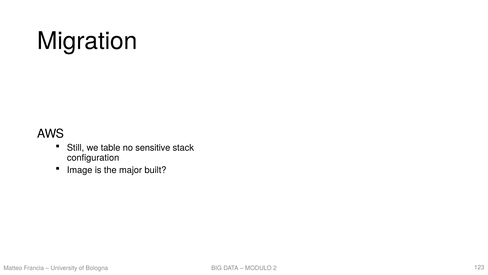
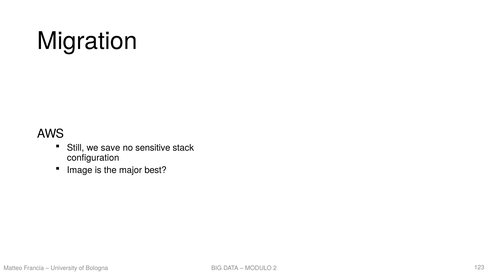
table: table -> save
built: built -> best
